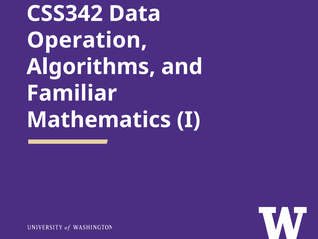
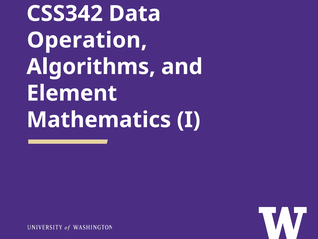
Familiar: Familiar -> Element
